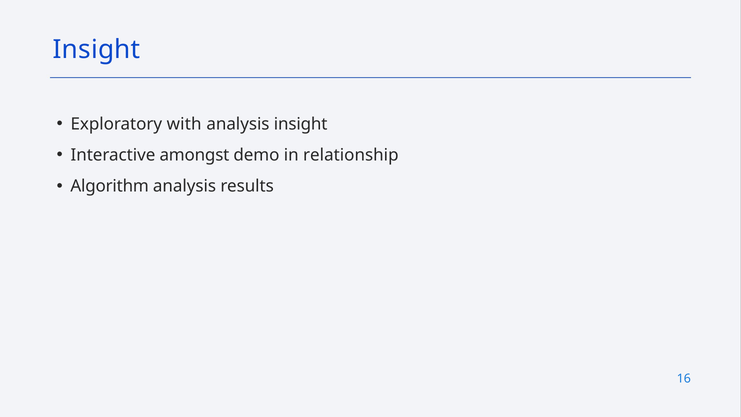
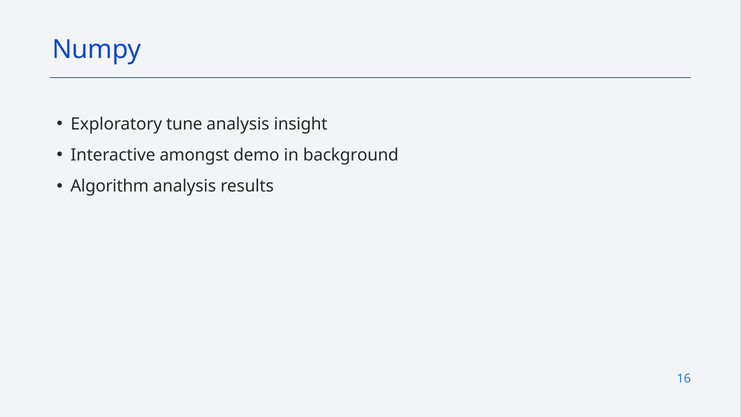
Insight at (96, 49): Insight -> Numpy
with: with -> tune
relationship: relationship -> background
